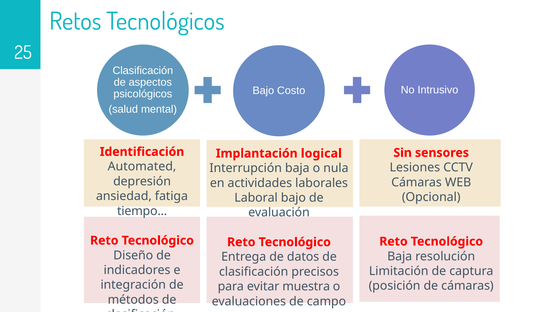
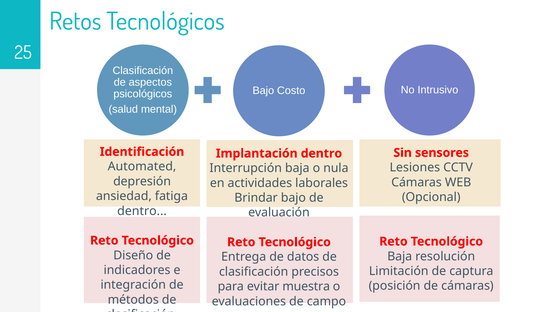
Implantación logical: logical -> dentro
Laboral: Laboral -> Brindar
tiempo at (142, 211): tiempo -> dentro
